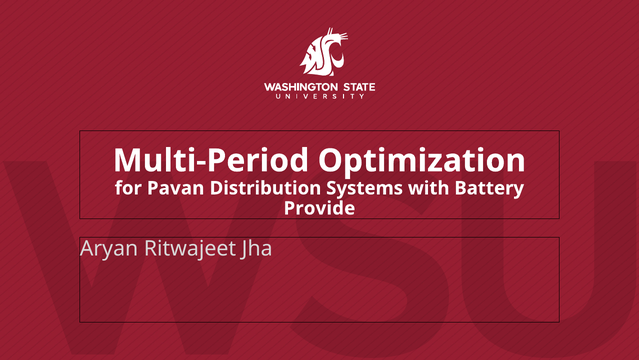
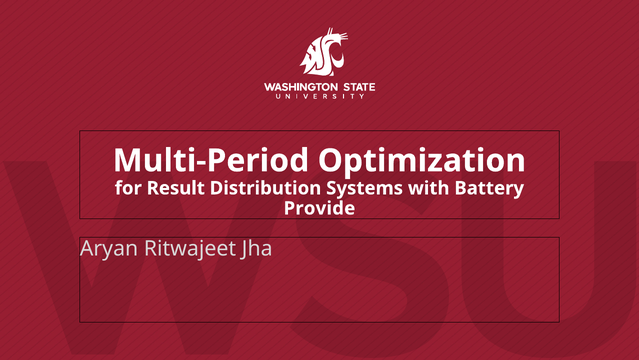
Pavan: Pavan -> Result
